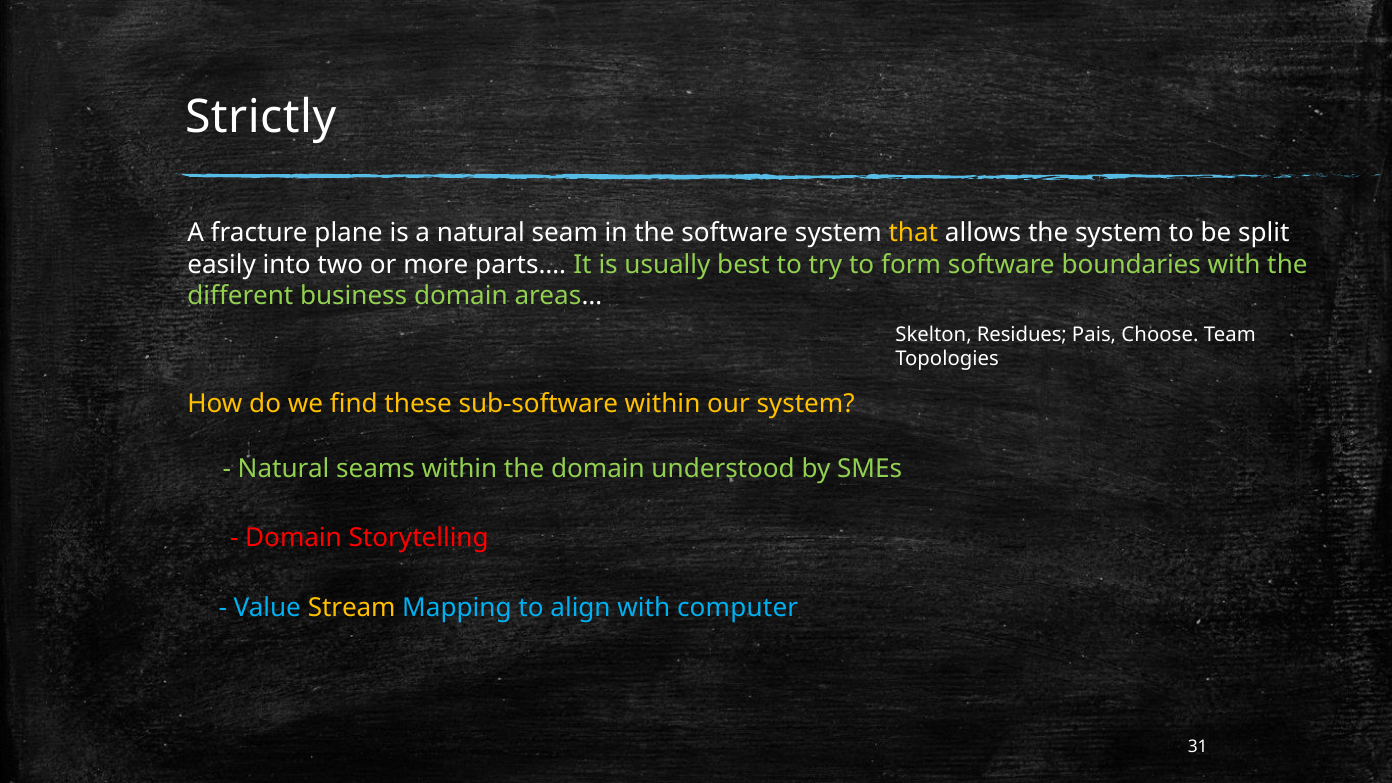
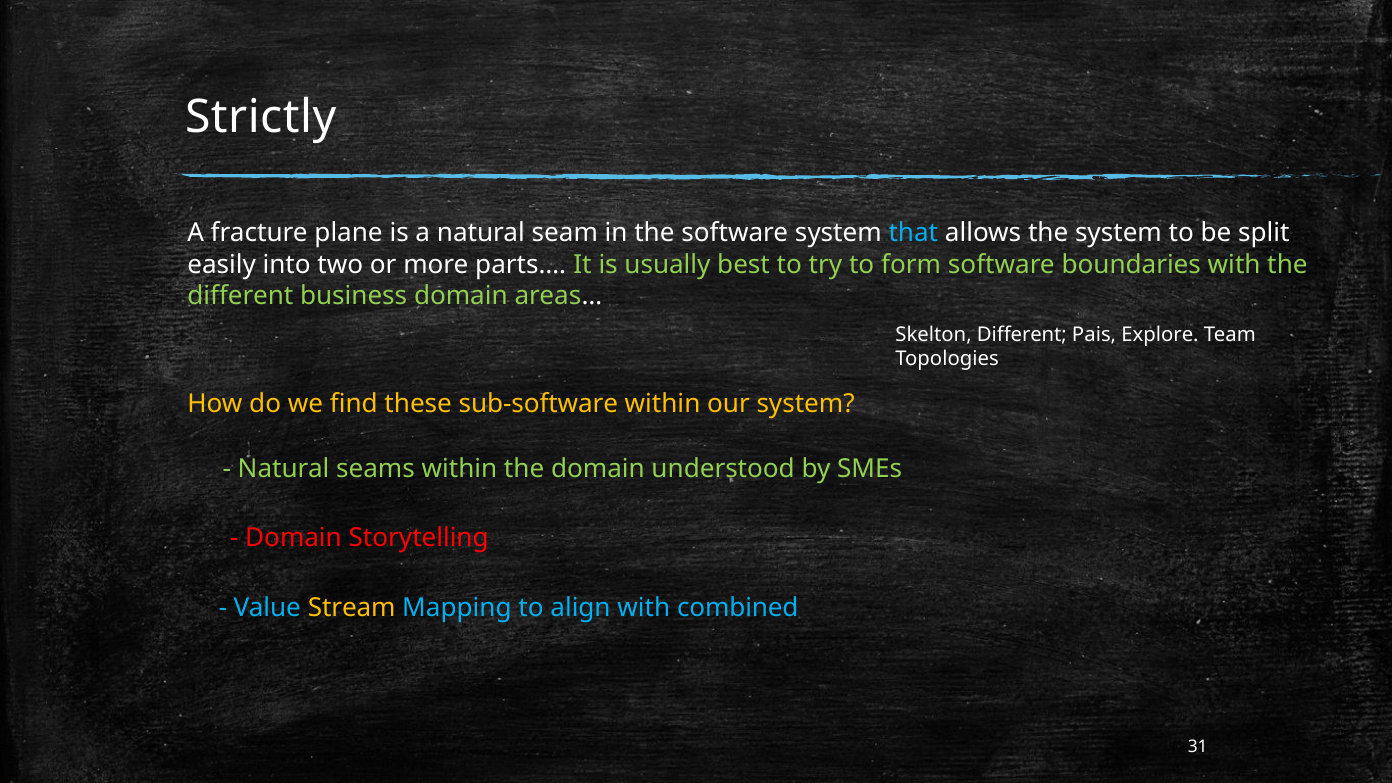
that colour: yellow -> light blue
Skelton Residues: Residues -> Different
Choose: Choose -> Explore
computer: computer -> combined
